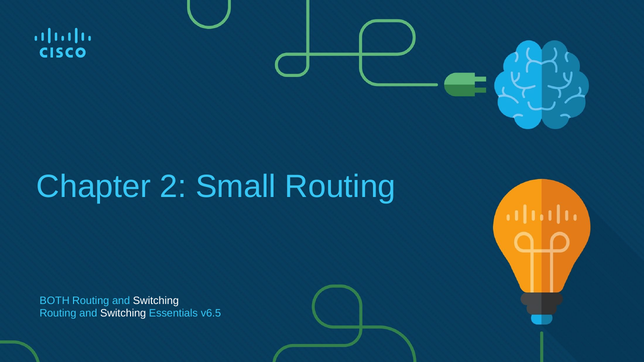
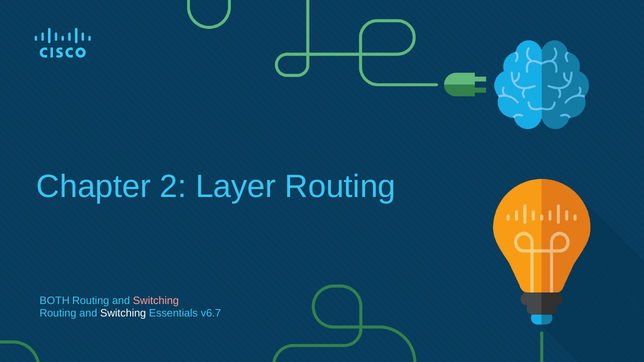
Small: Small -> Layer
Switching at (156, 301) colour: white -> pink
v6.5: v6.5 -> v6.7
